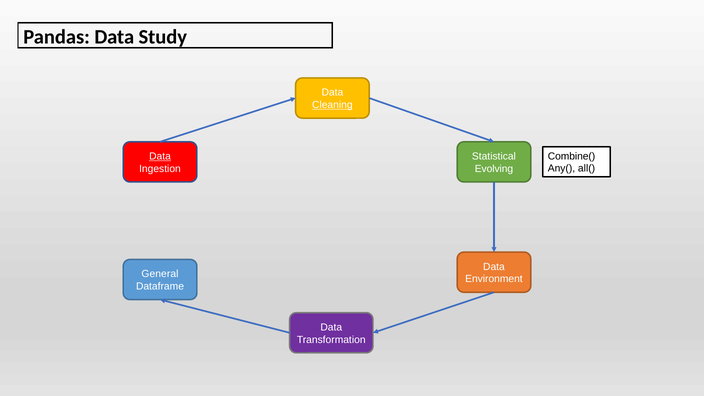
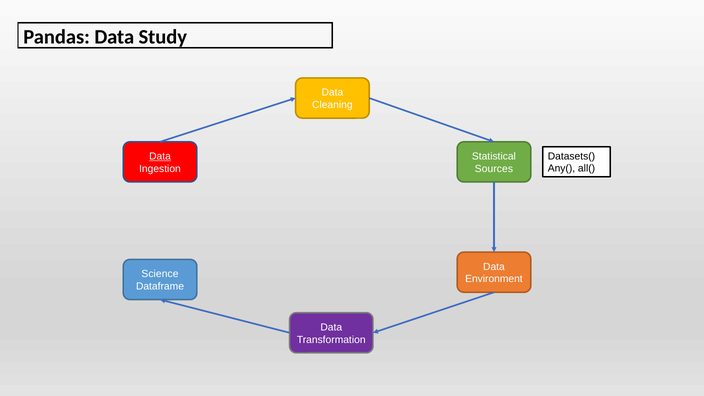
Cleaning underline: present -> none
Combine(: Combine( -> Datasets(
Evolving: Evolving -> Sources
General: General -> Science
